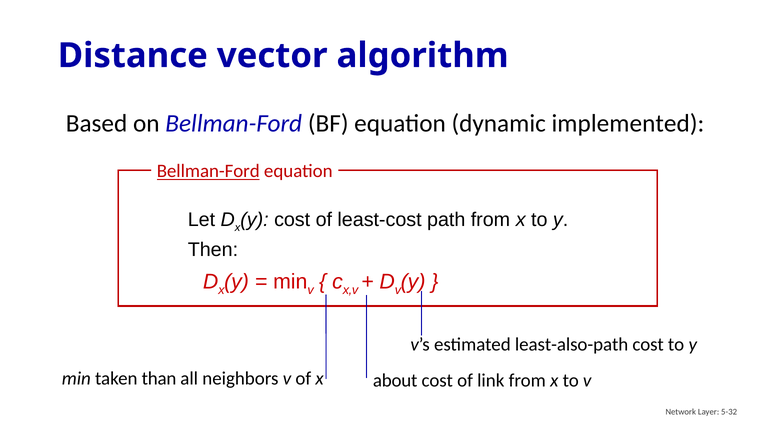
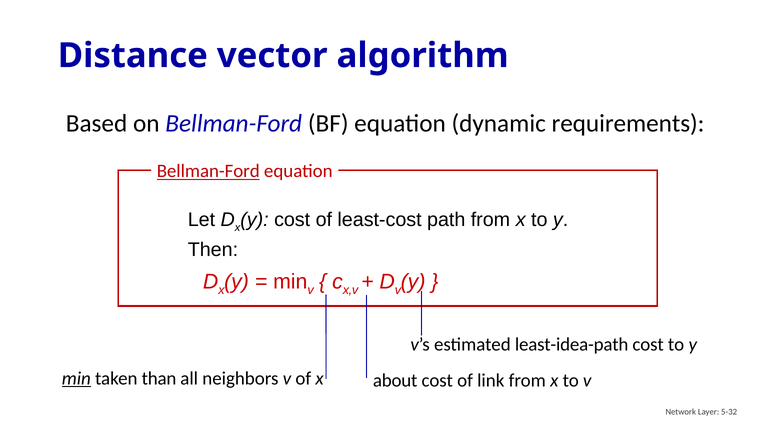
implemented: implemented -> requirements
least-also-path: least-also-path -> least-idea-path
min at (76, 378) underline: none -> present
